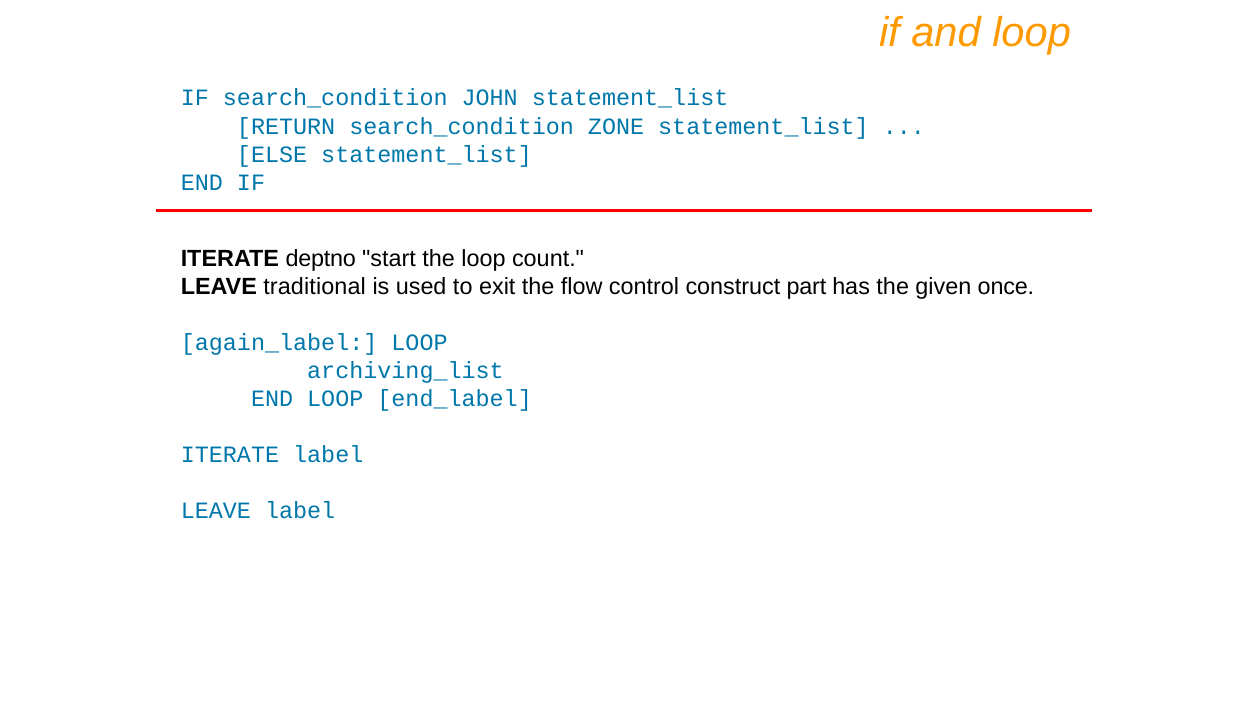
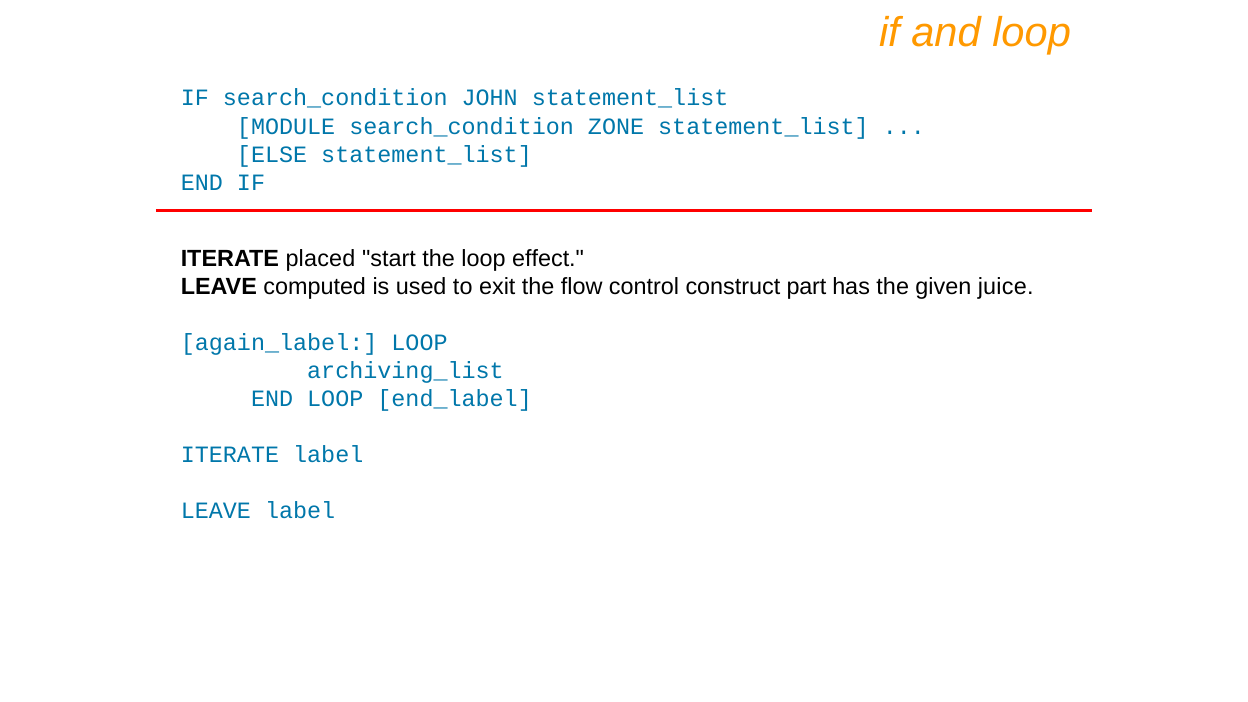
RETURN: RETURN -> MODULE
deptno: deptno -> placed
count: count -> effect
traditional: traditional -> computed
once: once -> juice
